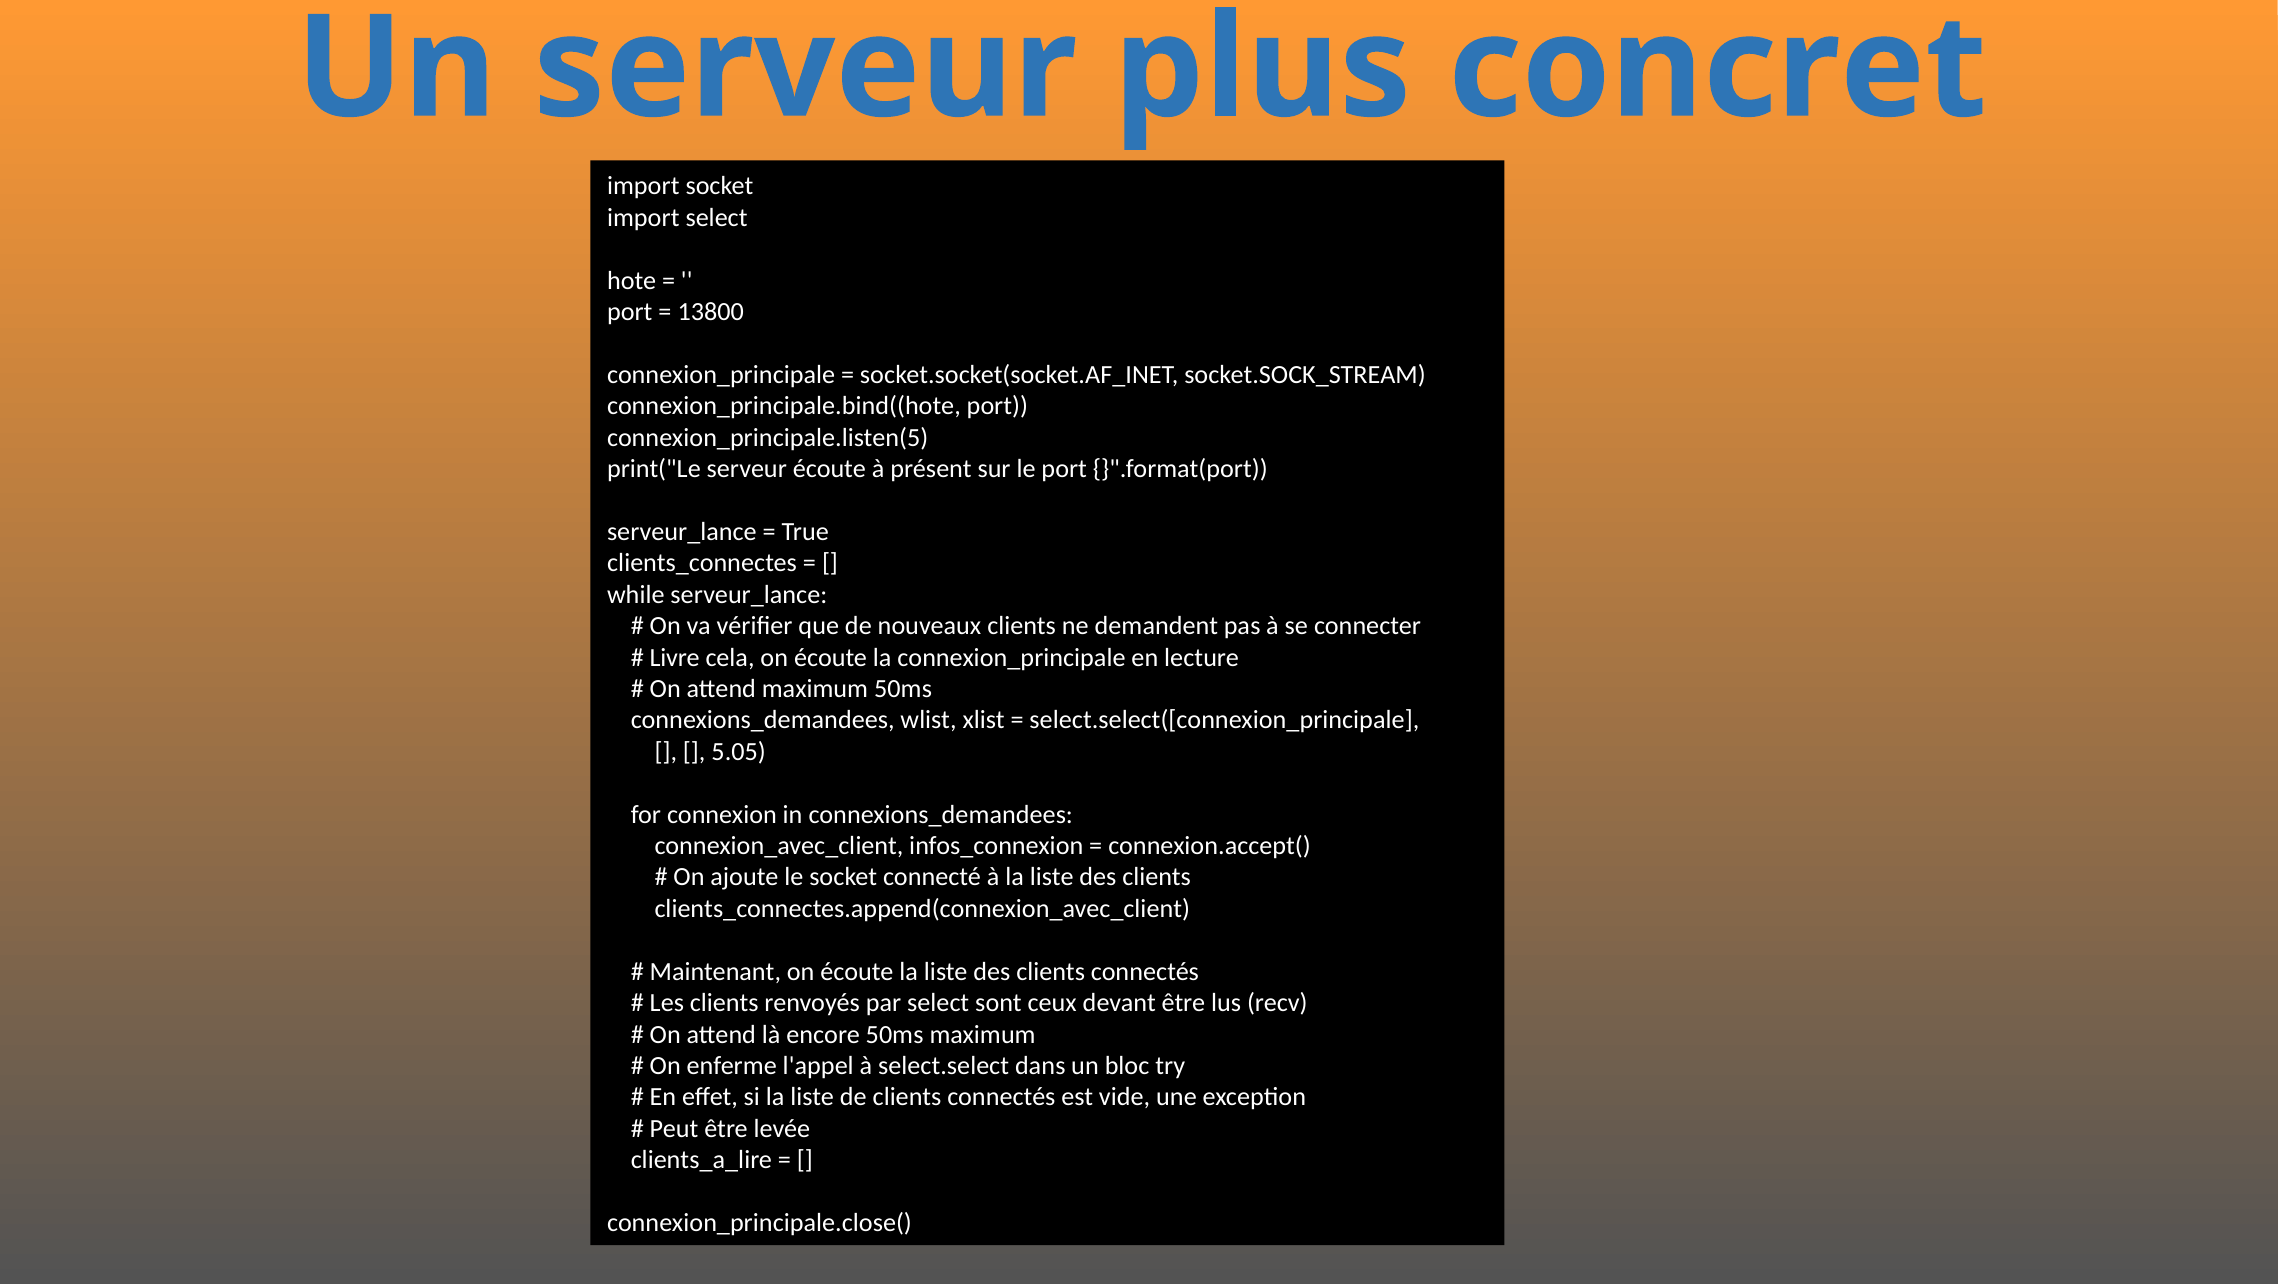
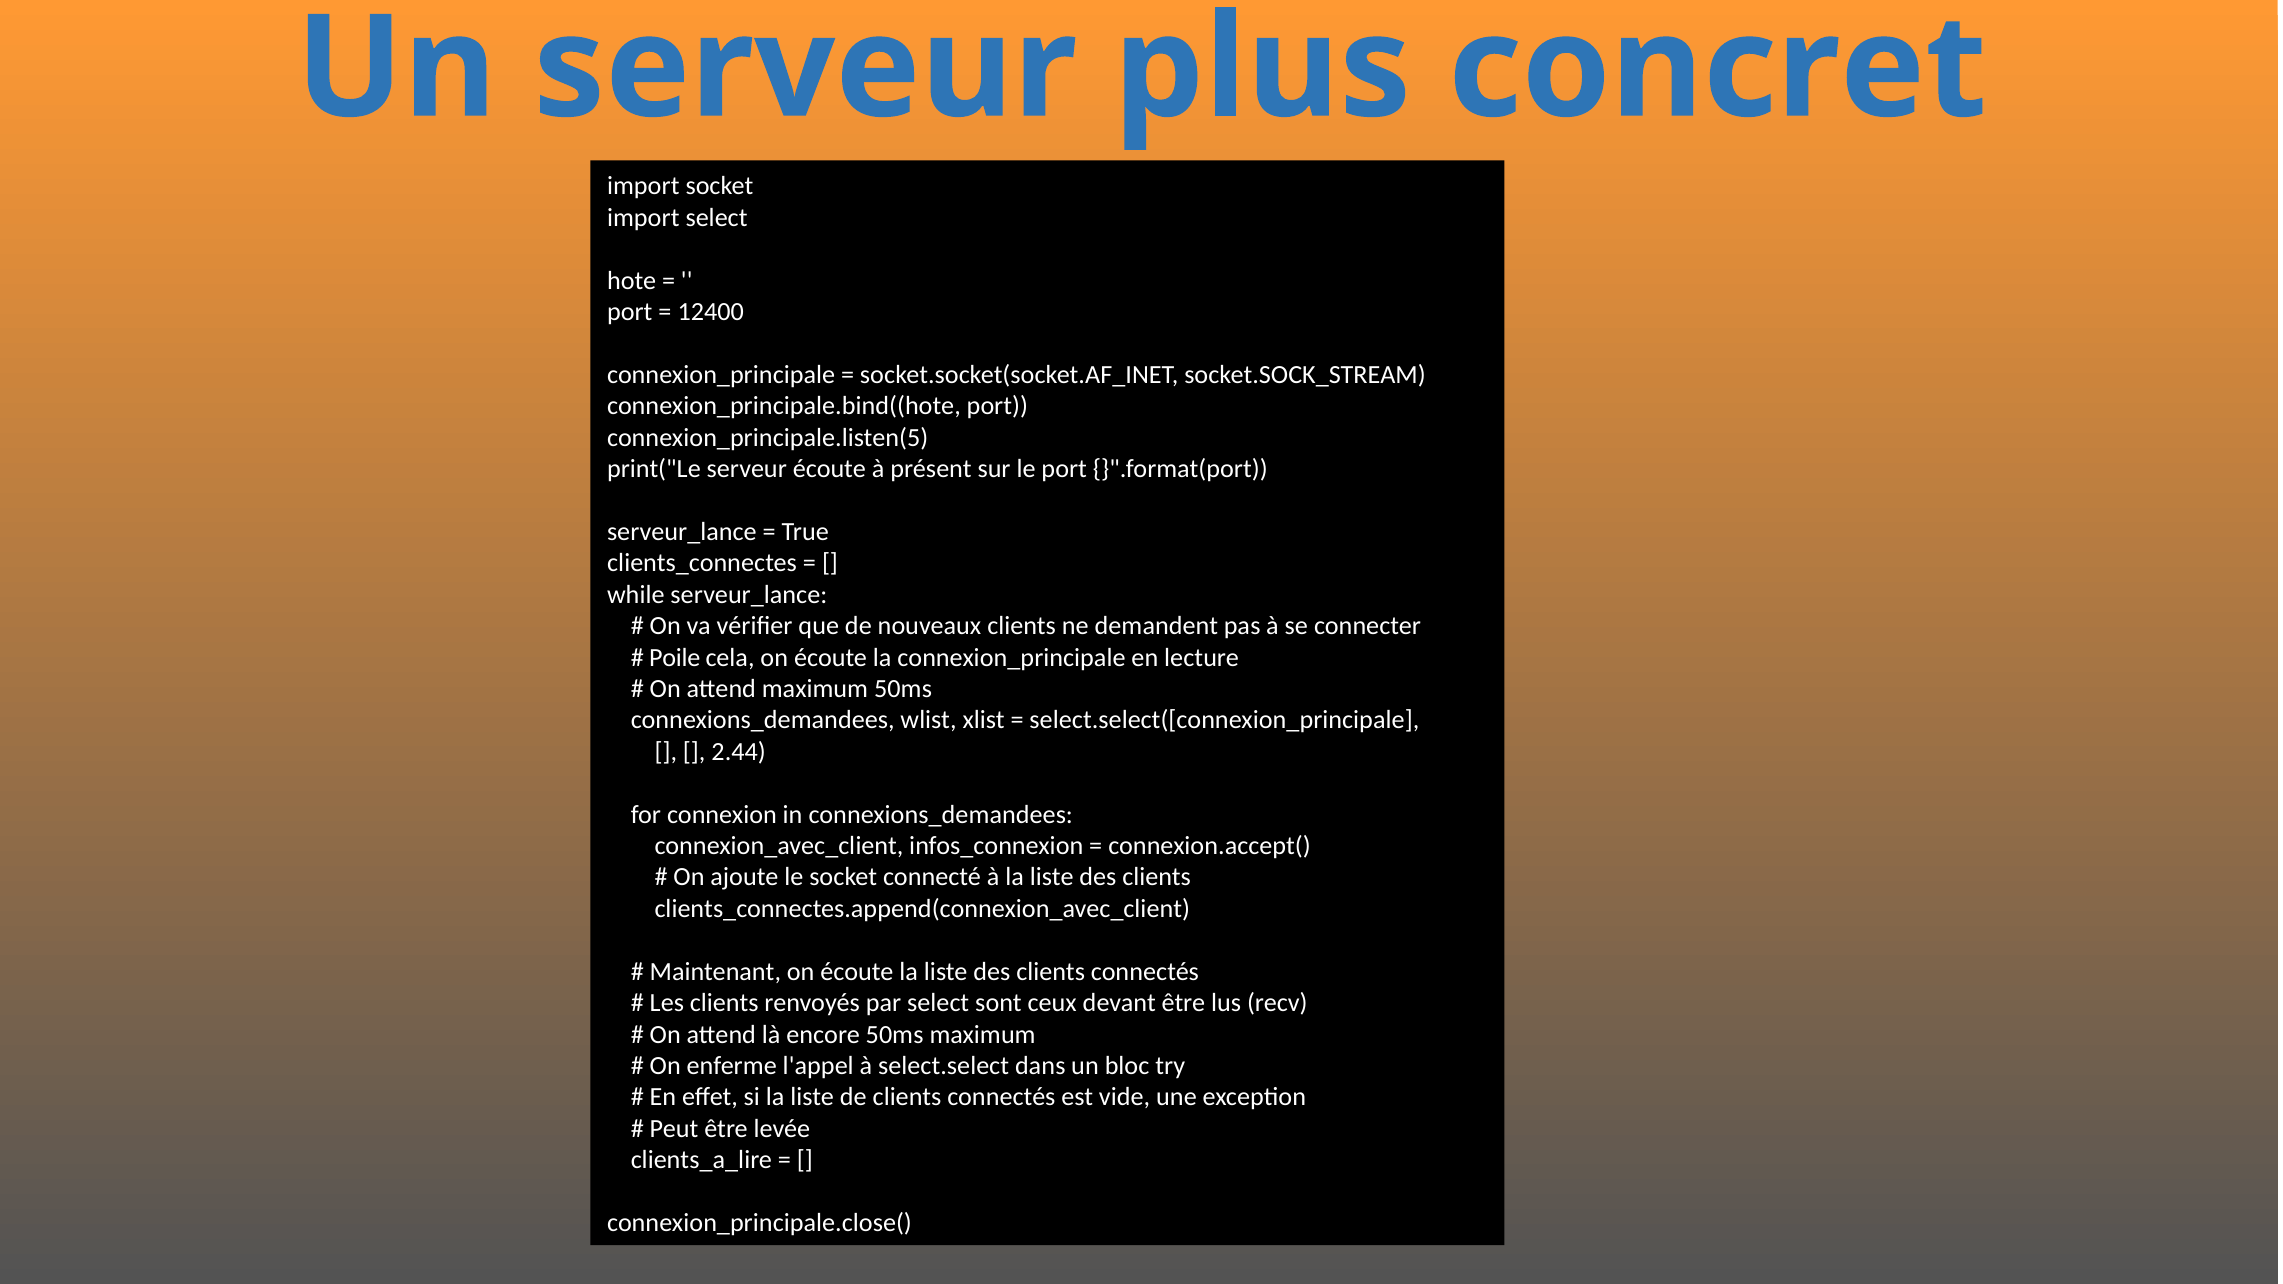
13800: 13800 -> 12400
Livre: Livre -> Poile
5.05: 5.05 -> 2.44
